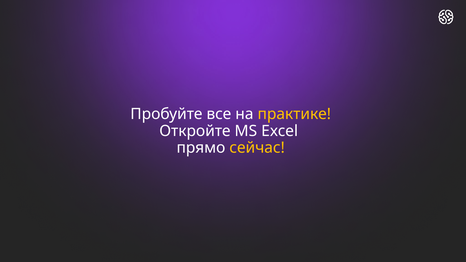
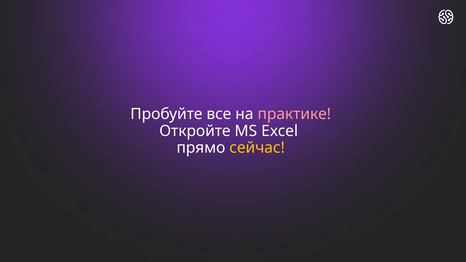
практике colour: yellow -> pink
